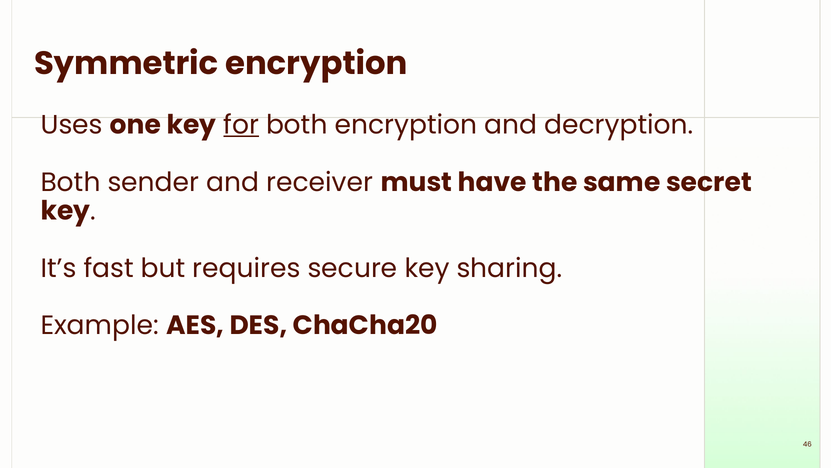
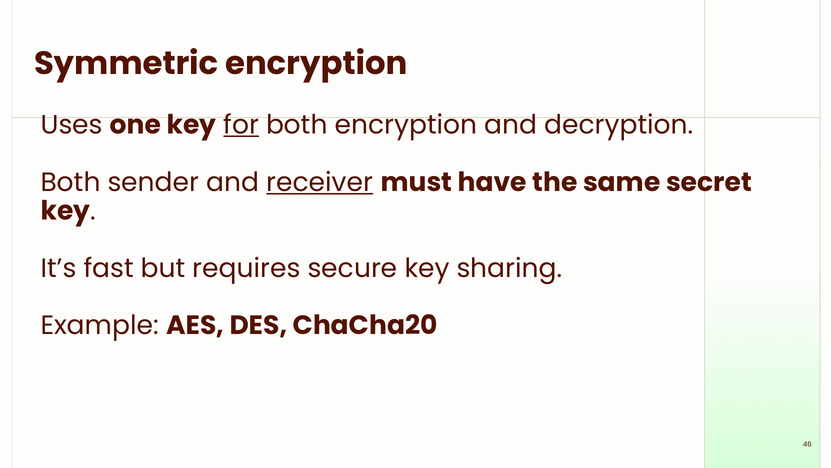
receiver underline: none -> present
